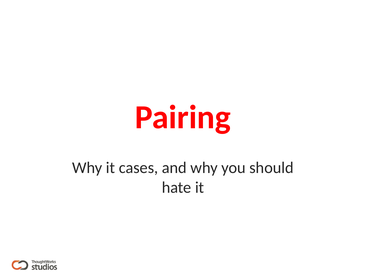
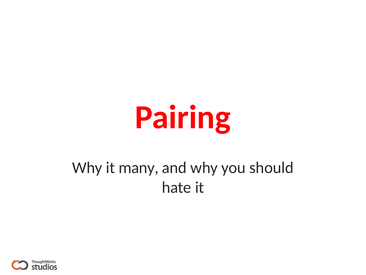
cases: cases -> many
